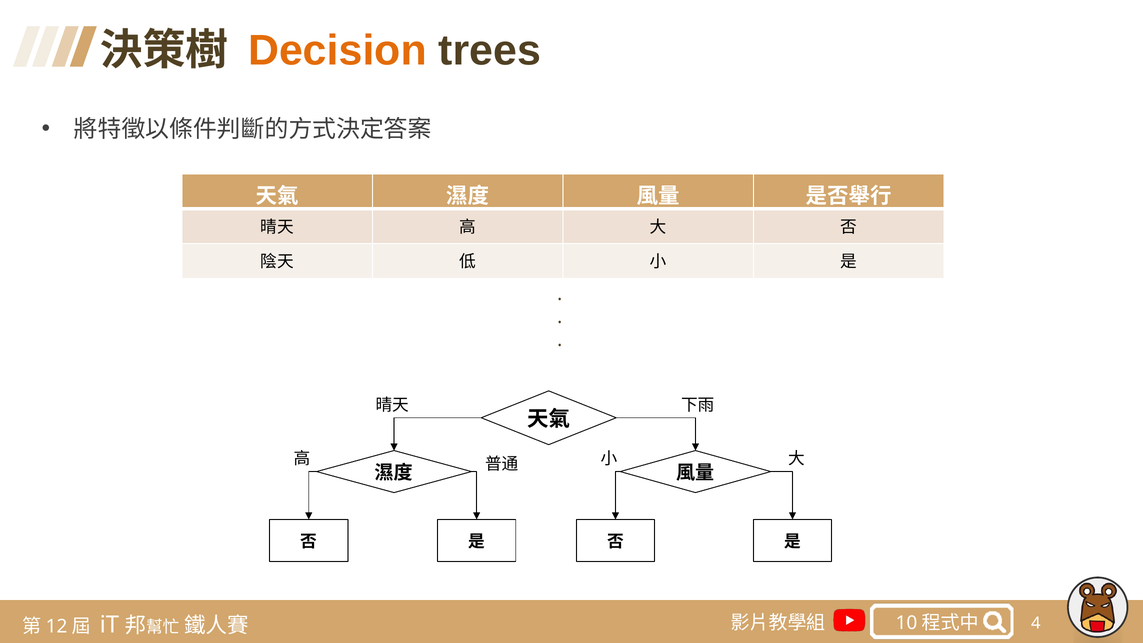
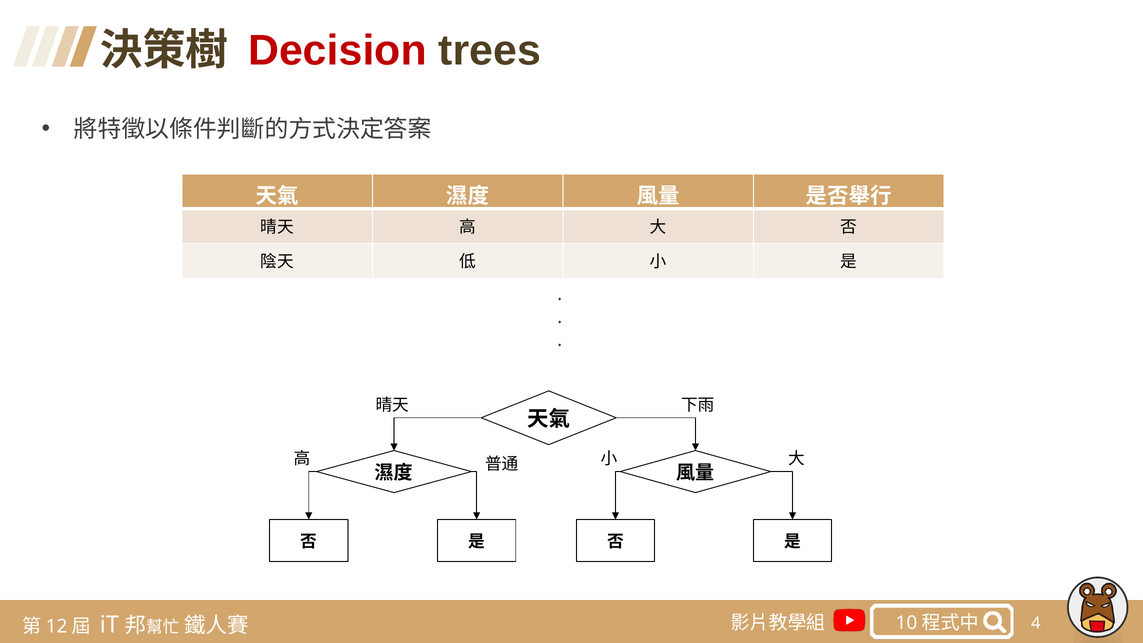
Decision colour: orange -> red
